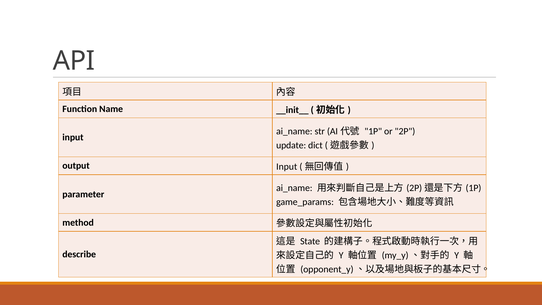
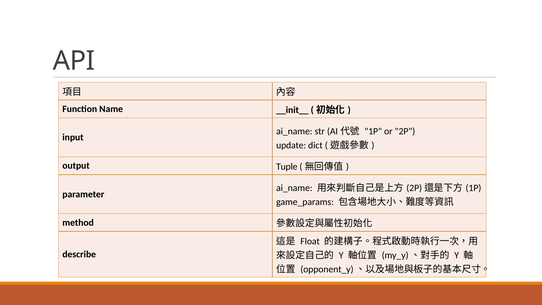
output Input: Input -> Tuple
State: State -> Float
